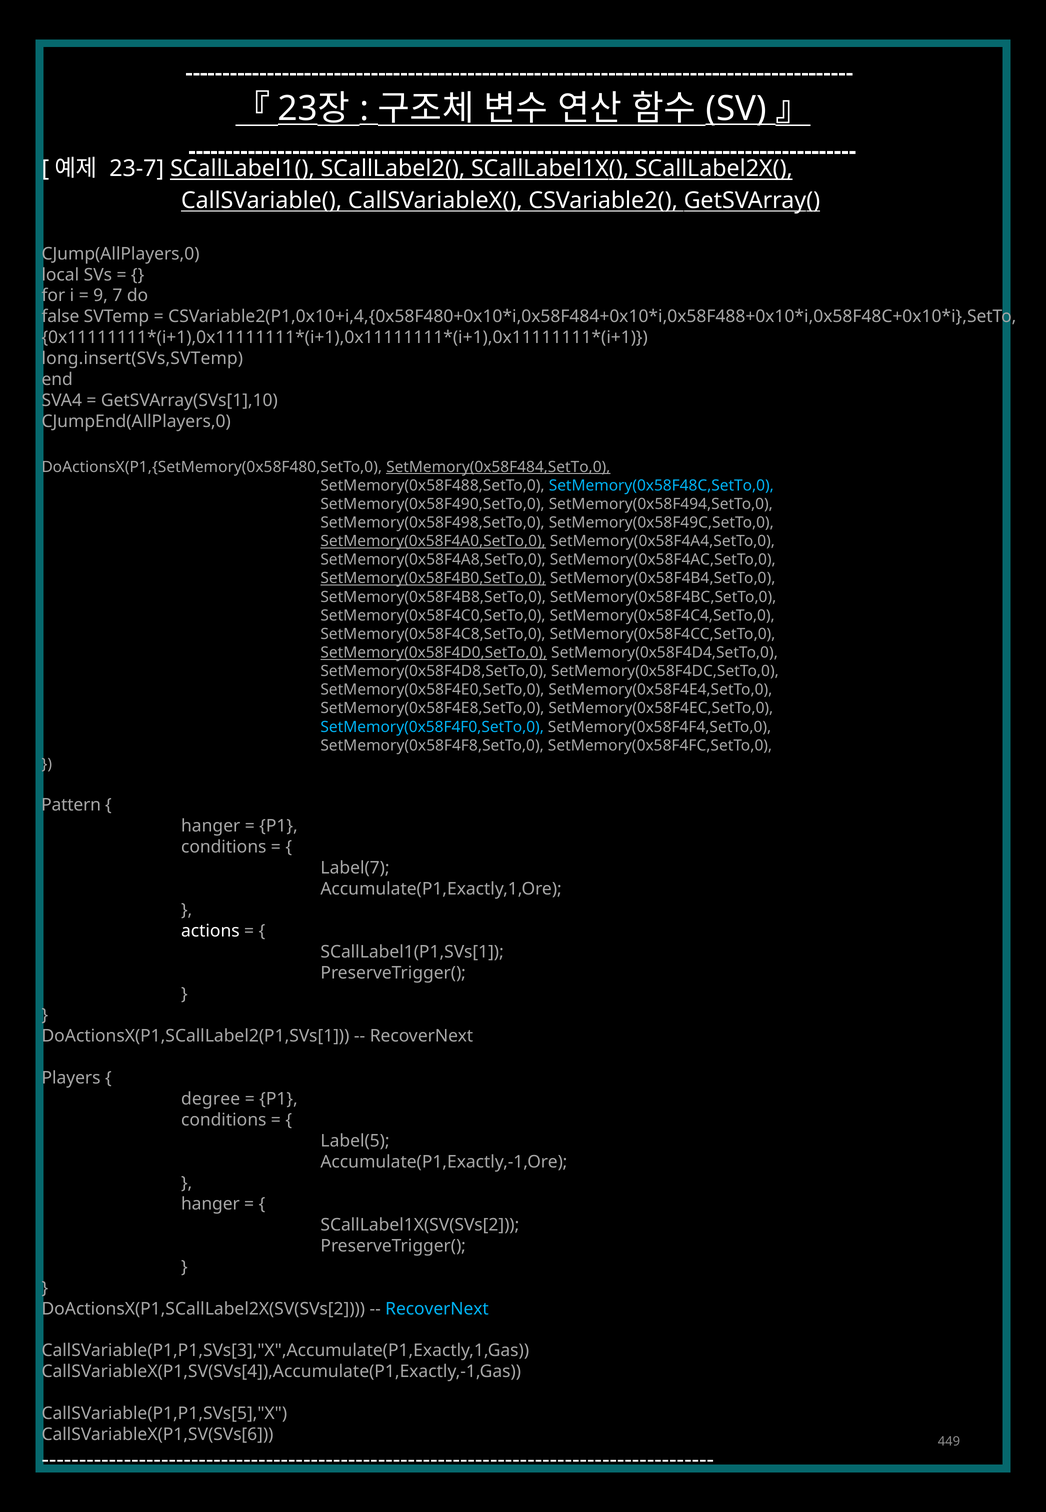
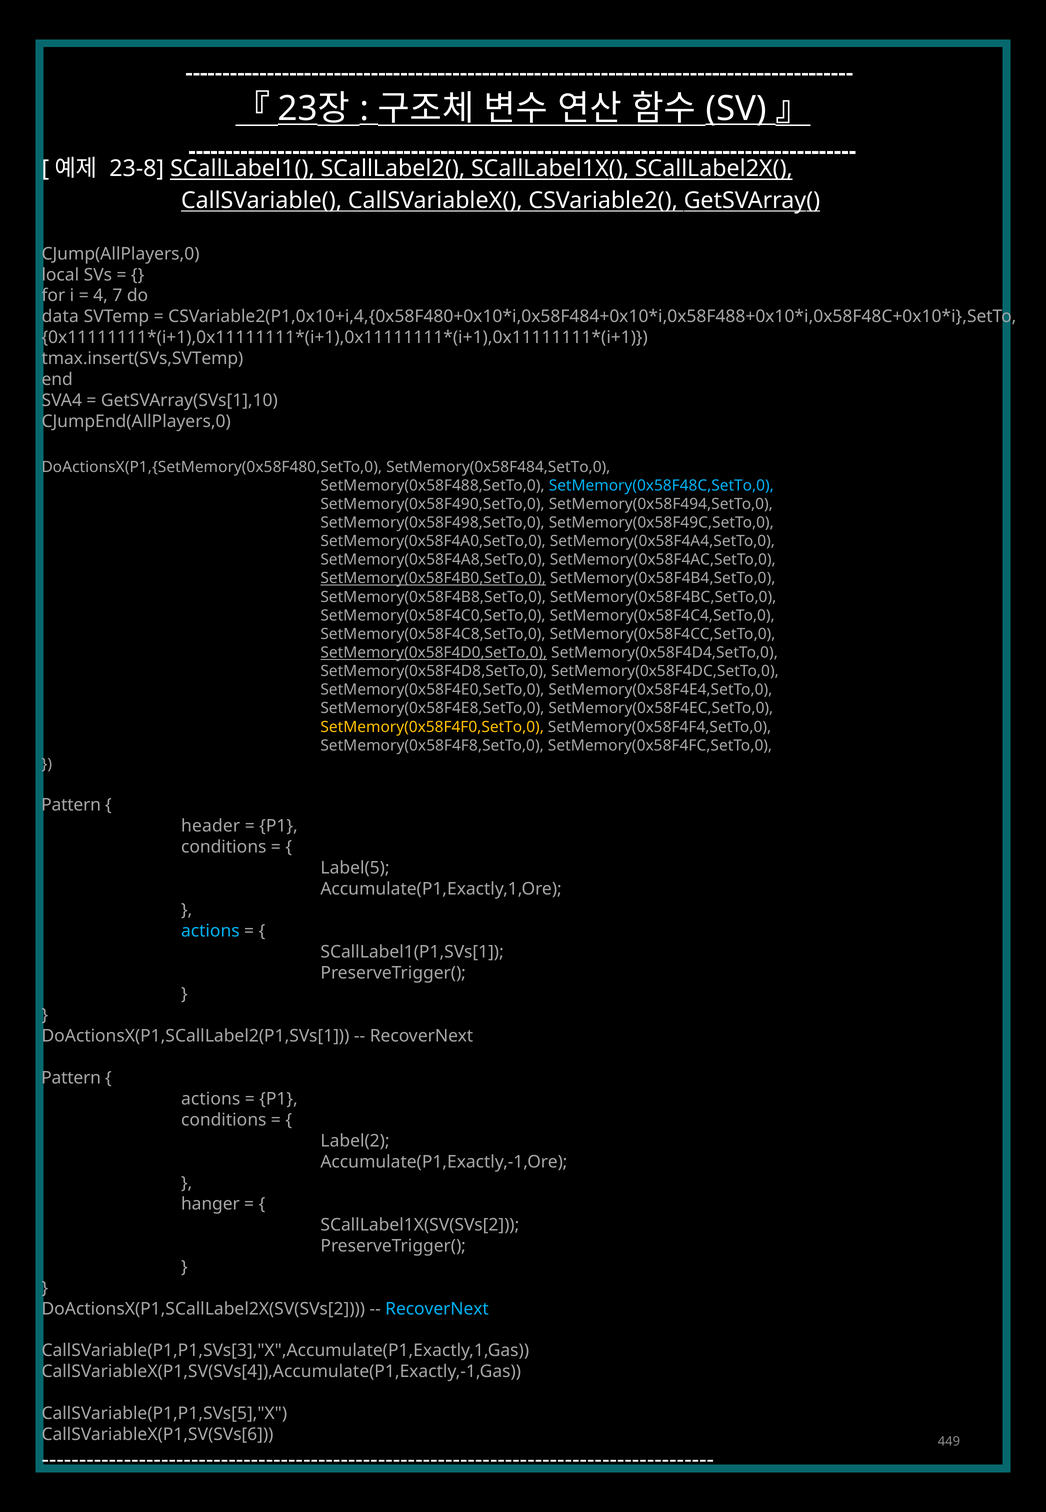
23-7: 23-7 -> 23-8
9: 9 -> 4
false: false -> data
long.insert(SVs,SVTemp: long.insert(SVs,SVTemp -> tmax.insert(SVs,SVTemp
SetMemory(0x58F484,SetTo,0 underline: present -> none
SetMemory(0x58F4A0,SetTo,0 underline: present -> none
SetMemory(0x58F4F0,SetTo,0 colour: light blue -> yellow
hanger at (211, 825): hanger -> header
Label(7: Label(7 -> Label(5
actions at (210, 930) colour: white -> light blue
Players at (71, 1077): Players -> Pattern
degree at (211, 1098): degree -> actions
Label(5: Label(5 -> Label(2
